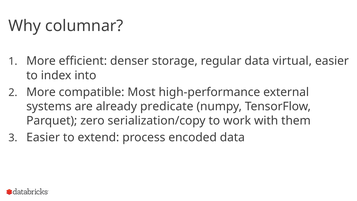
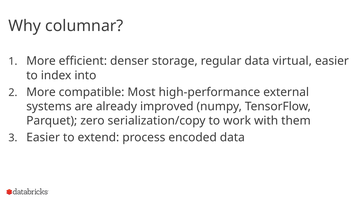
predicate: predicate -> improved
